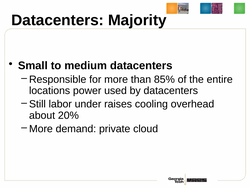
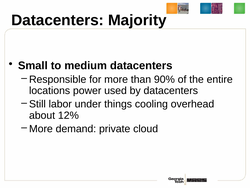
85%: 85% -> 90%
raises: raises -> things
20%: 20% -> 12%
